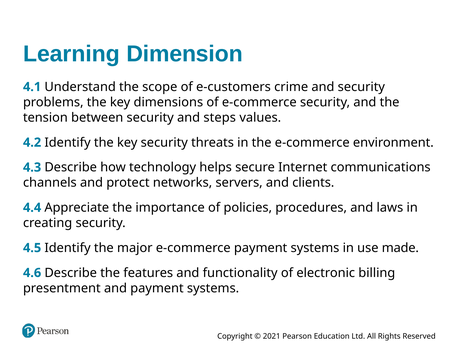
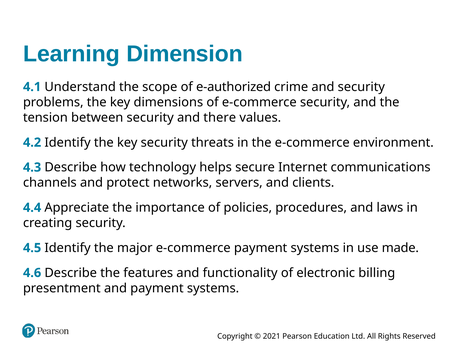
e-customers: e-customers -> e-authorized
steps: steps -> there
